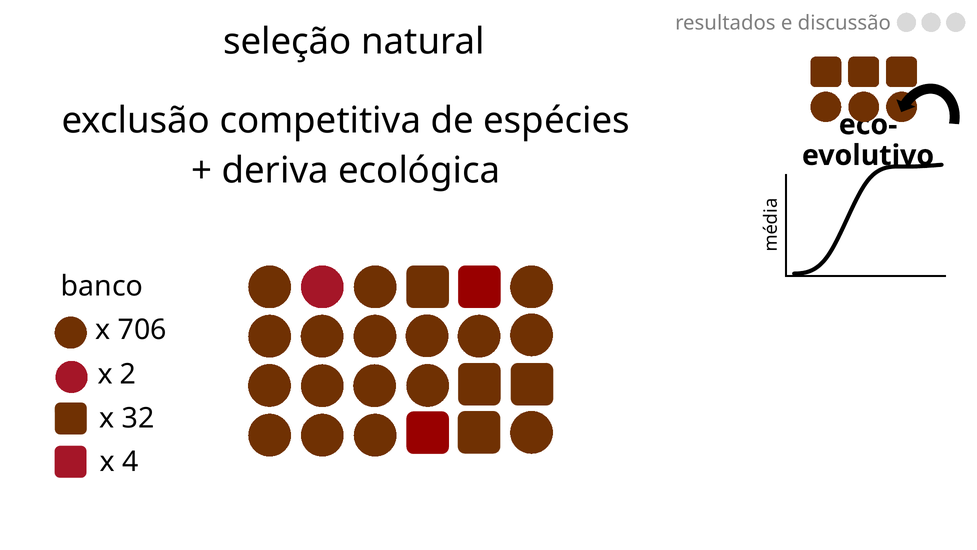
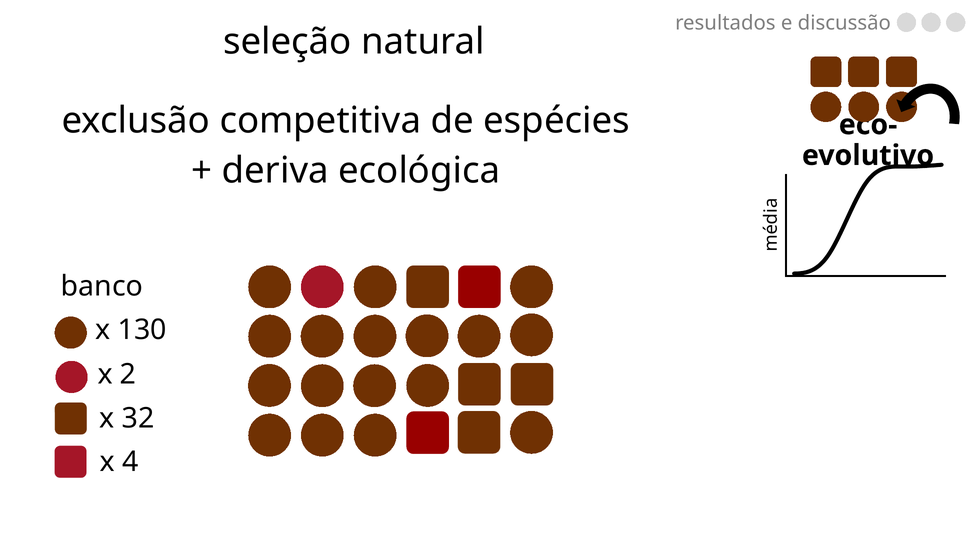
706: 706 -> 130
